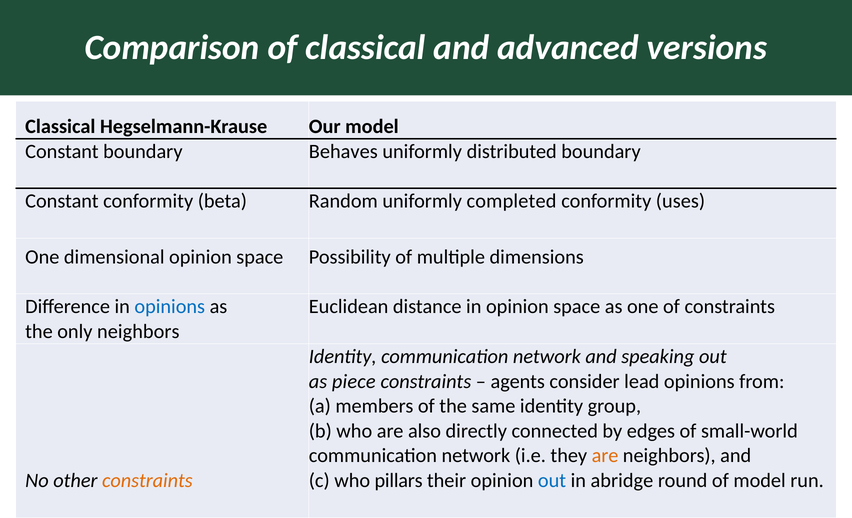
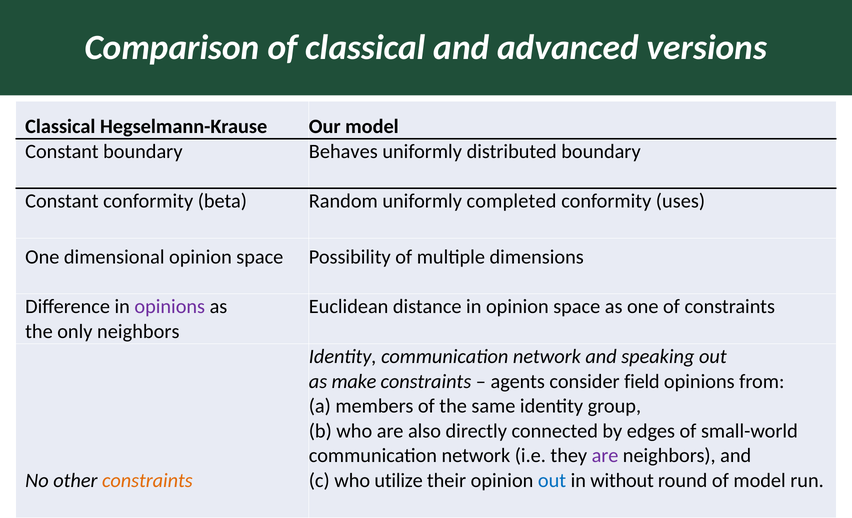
opinions at (170, 307) colour: blue -> purple
piece: piece -> make
lead: lead -> field
are at (605, 456) colour: orange -> purple
pillars: pillars -> utilize
abridge: abridge -> without
